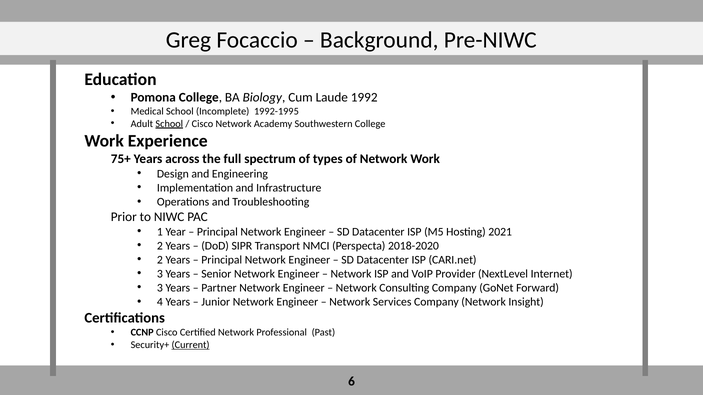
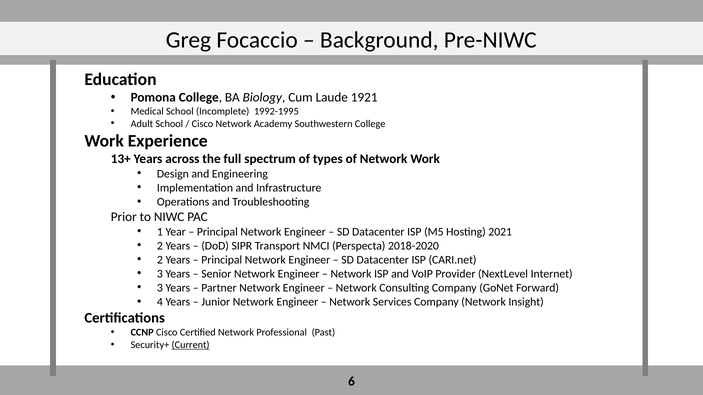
1992: 1992 -> 1921
School at (169, 124) underline: present -> none
75+: 75+ -> 13+
